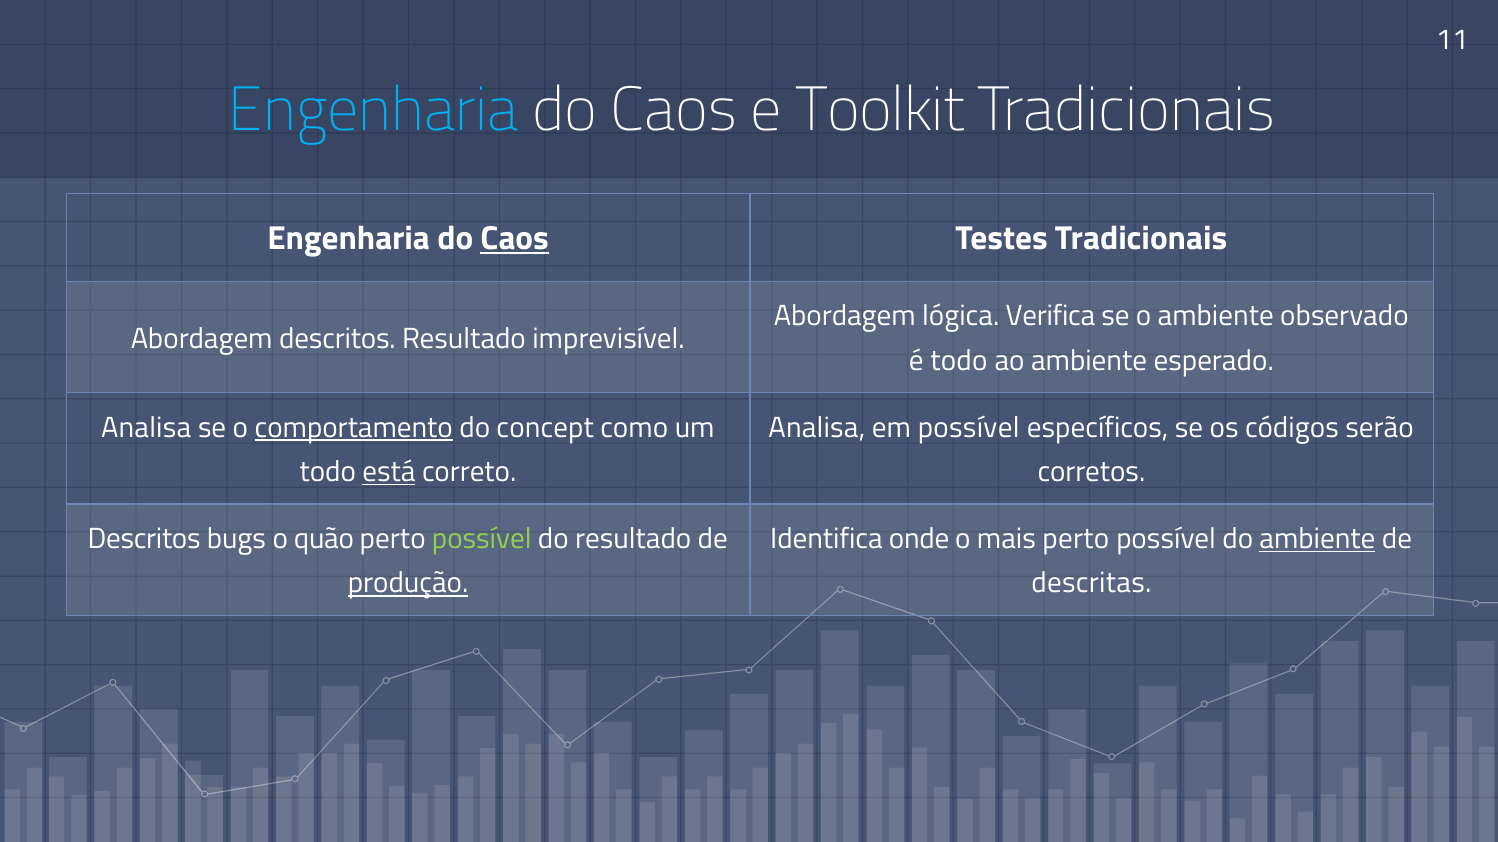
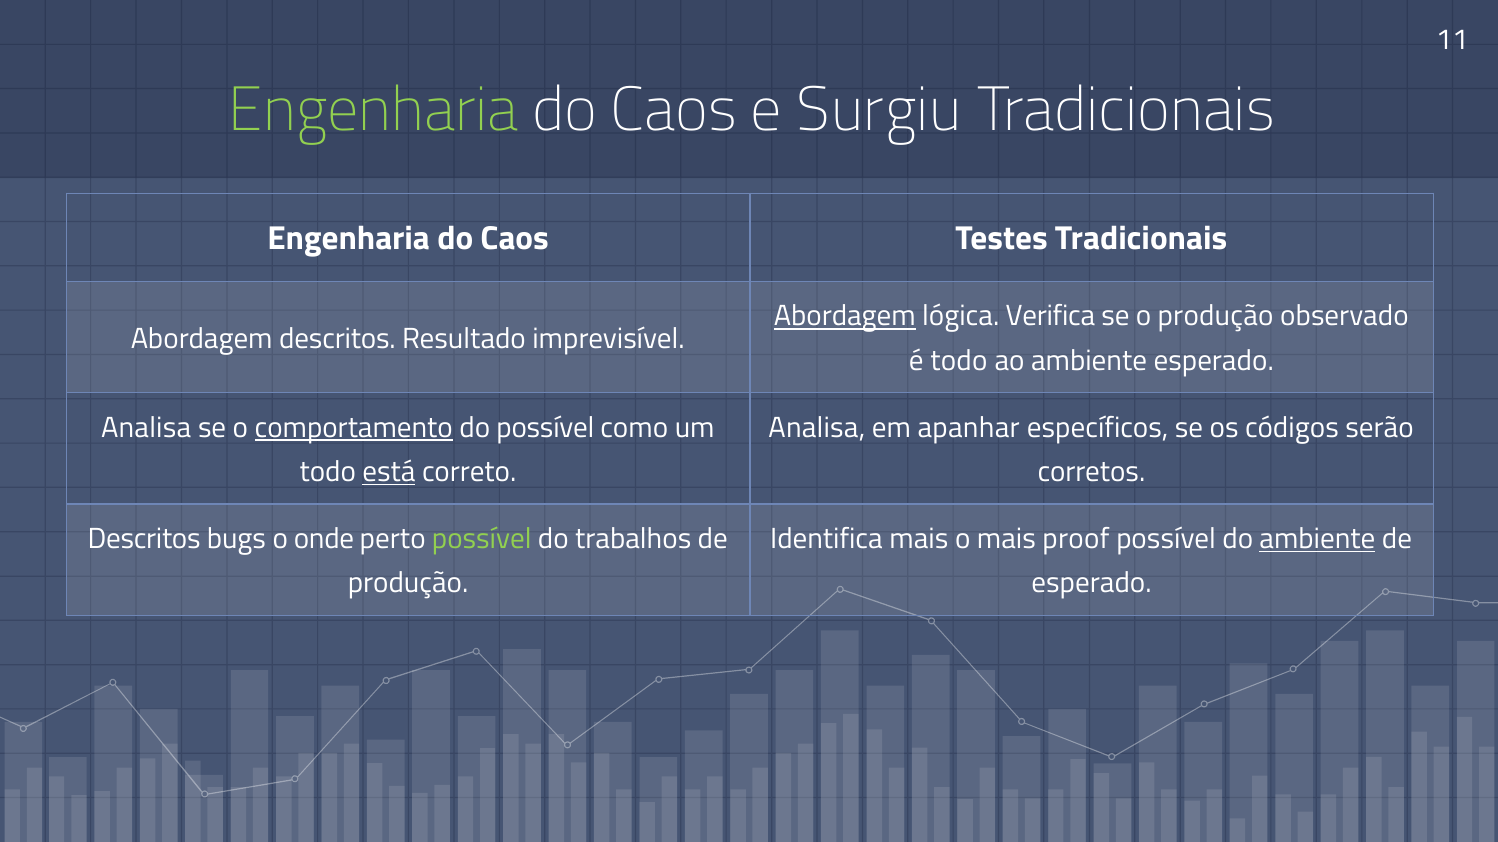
Engenharia at (374, 110) colour: light blue -> light green
Toolkit: Toolkit -> Surgiu
Caos at (515, 239) underline: present -> none
Abordagem at (845, 316) underline: none -> present
o ambiente: ambiente -> produção
do concept: concept -> possível
em possível: possível -> apanhar
quão: quão -> onde
do resultado: resultado -> trabalhos
Identifica onde: onde -> mais
mais perto: perto -> proof
produção at (408, 584) underline: present -> none
descritas at (1091, 584): descritas -> esperado
